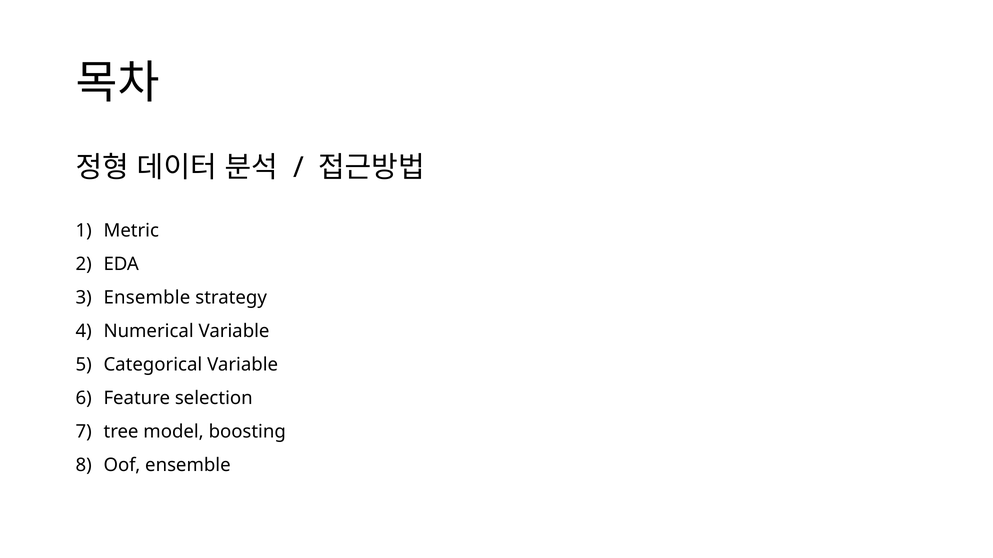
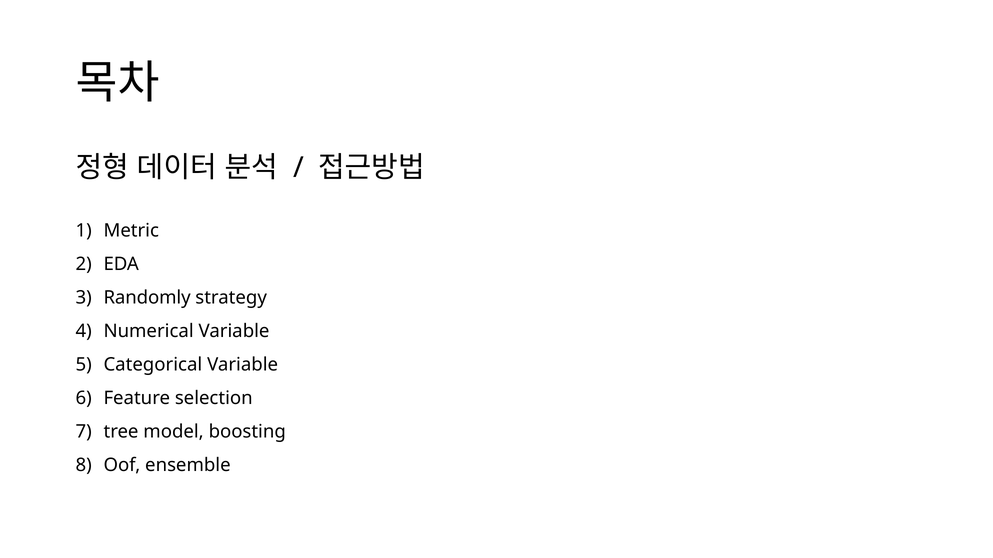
Ensemble at (147, 298): Ensemble -> Randomly
